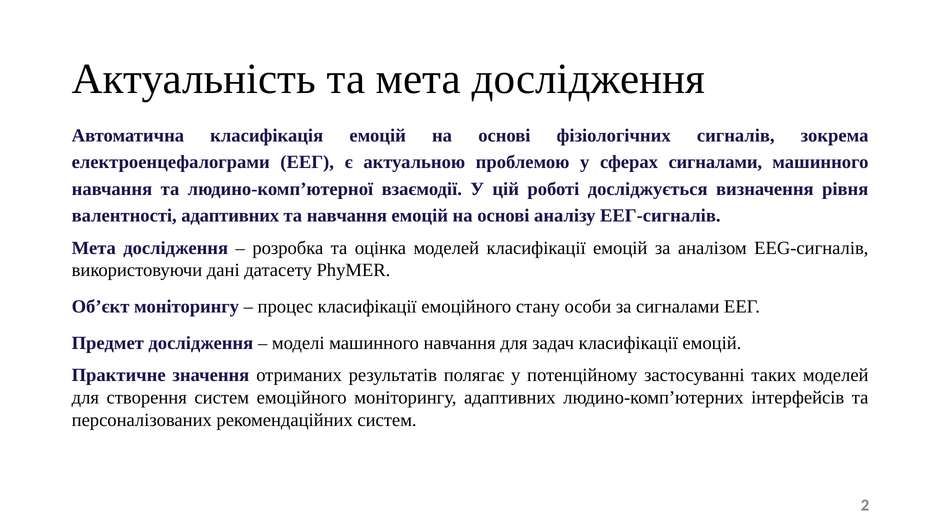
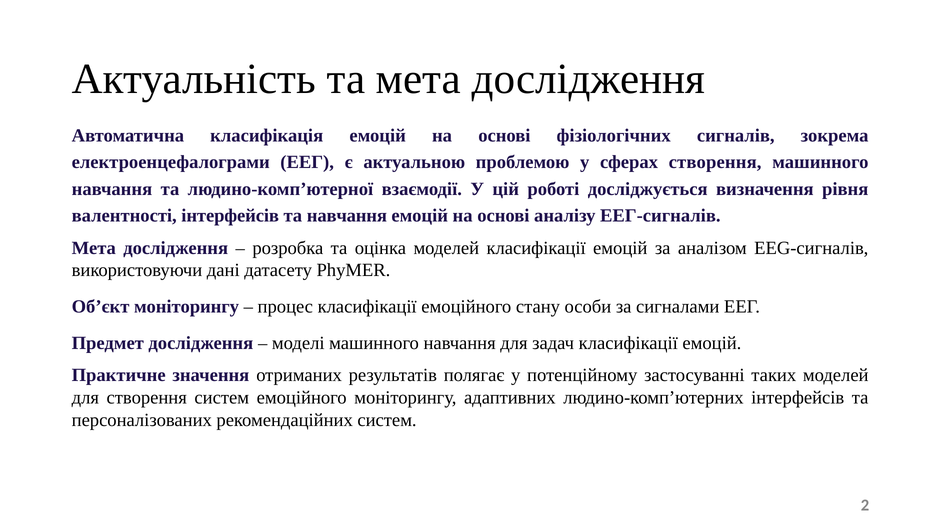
сферах сигналами: сигналами -> створення
валентності адаптивних: адаптивних -> інтерфейсів
